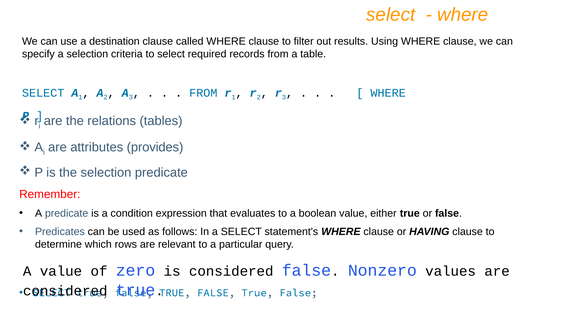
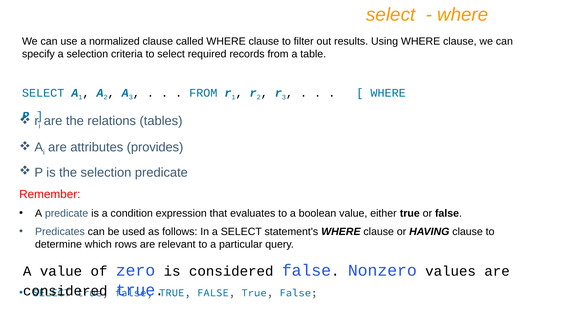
destination: destination -> normalized
